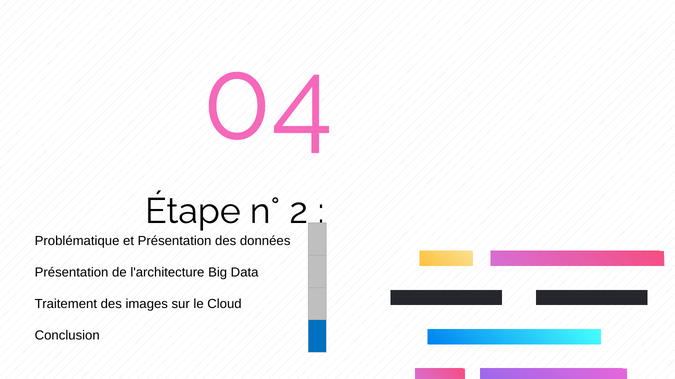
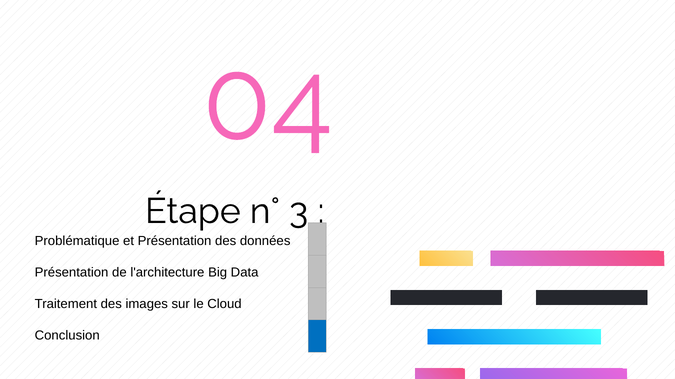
2: 2 -> 3
